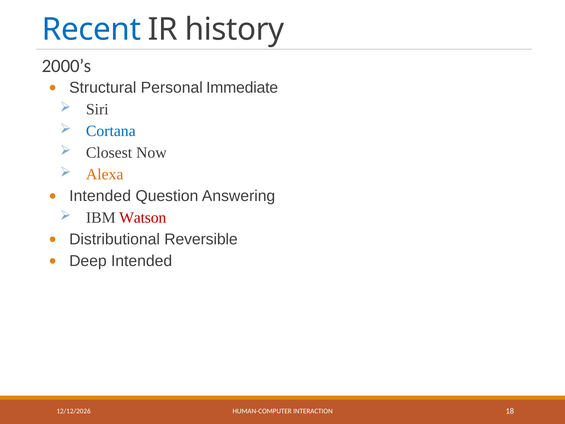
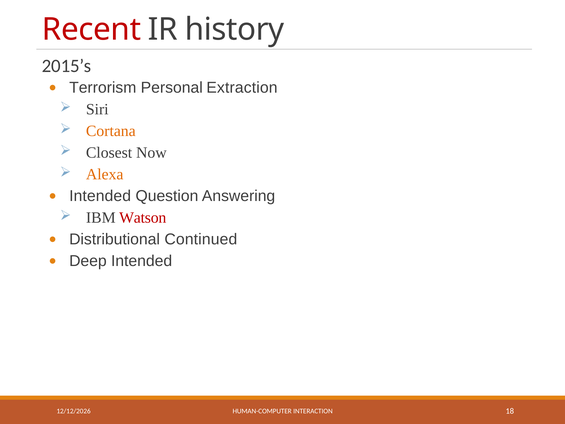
Recent colour: blue -> red
2000’s: 2000’s -> 2015’s
Structural: Structural -> Terrorism
Immediate: Immediate -> Extraction
Cortana colour: blue -> orange
Reversible: Reversible -> Continued
